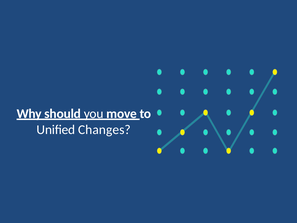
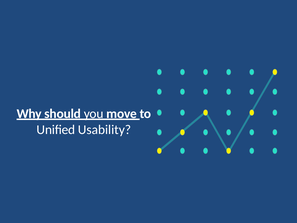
Changes: Changes -> Usability
